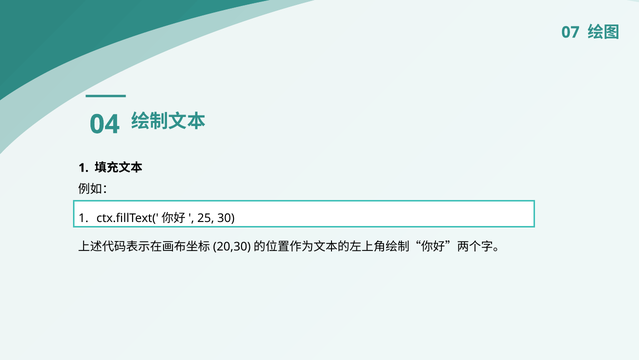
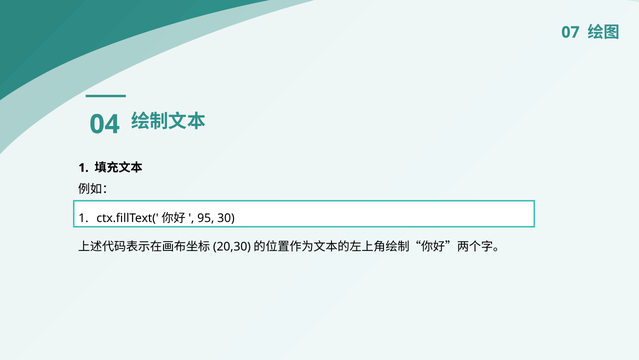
25: 25 -> 95
